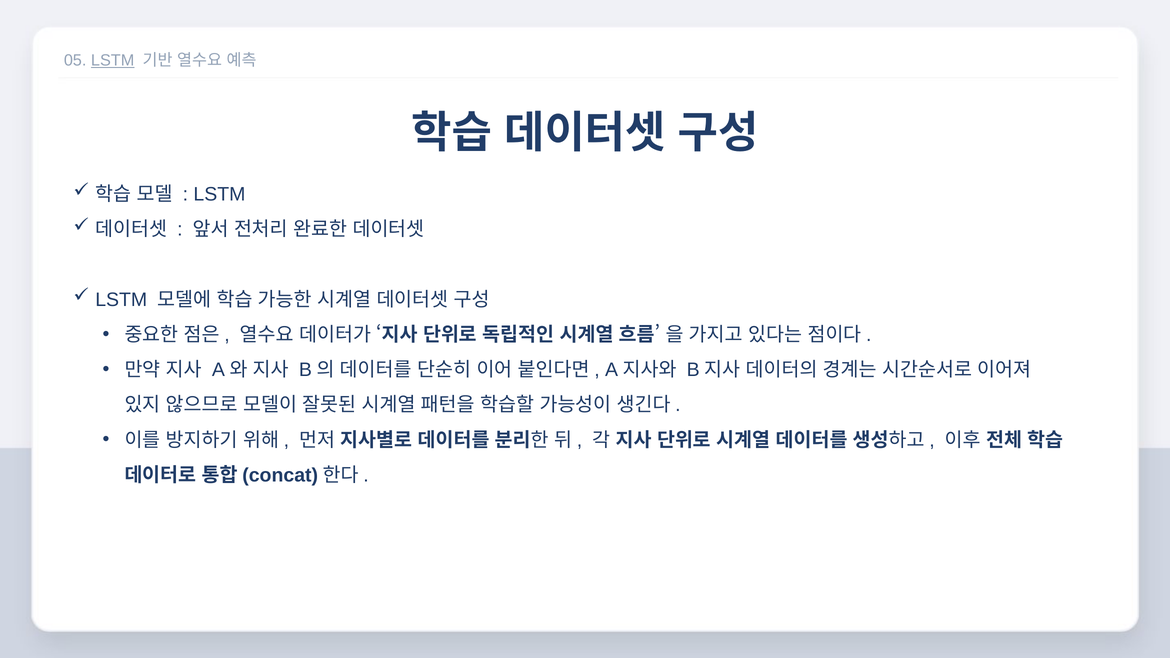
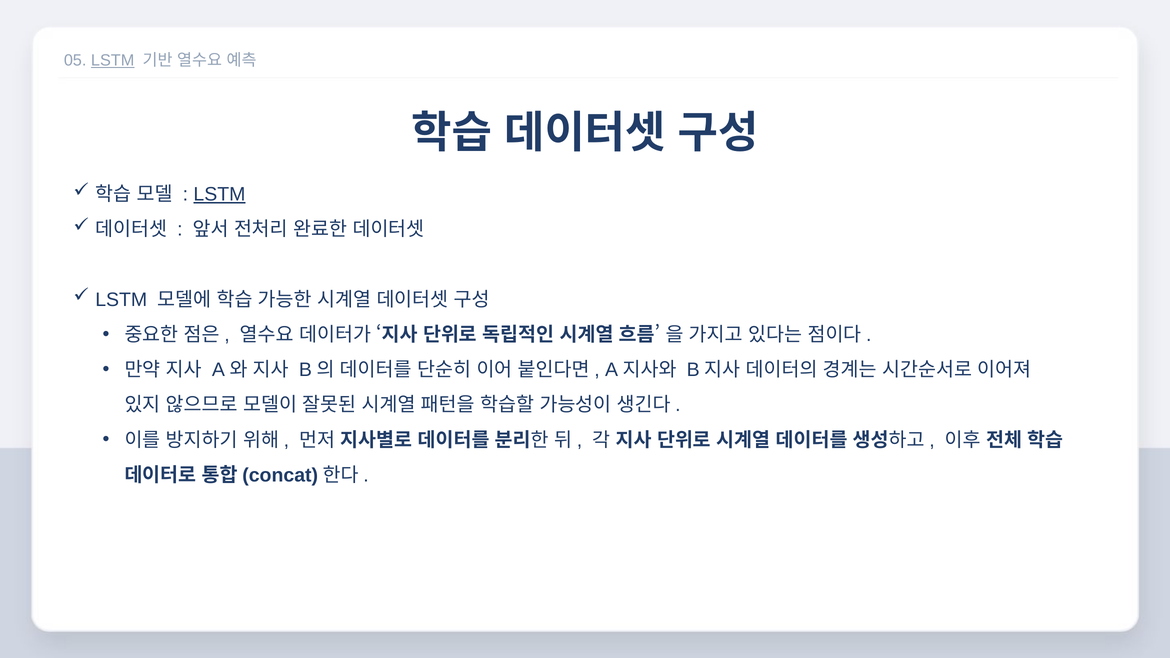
LSTM at (219, 194) underline: none -> present
